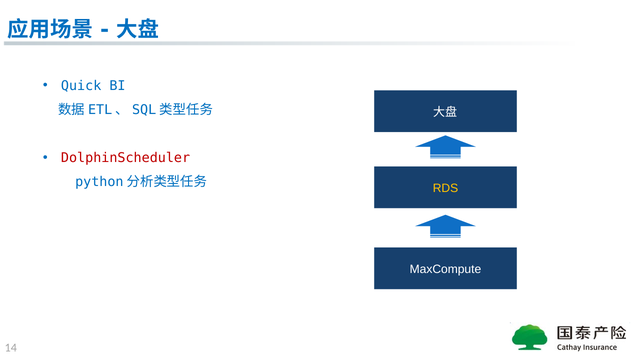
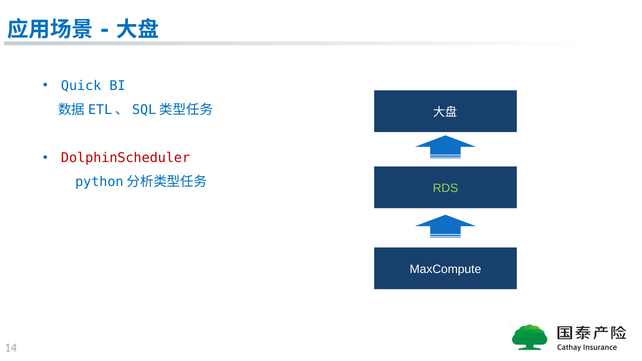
RDS colour: yellow -> light green
